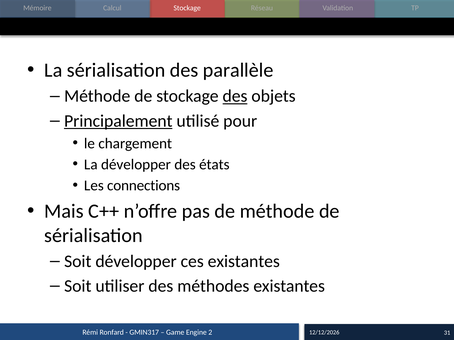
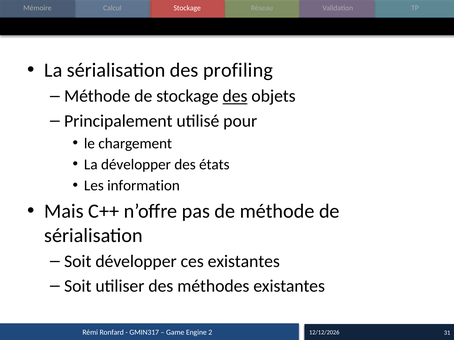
parallèle: parallèle -> profiling
Principalement underline: present -> none
connections: connections -> information
